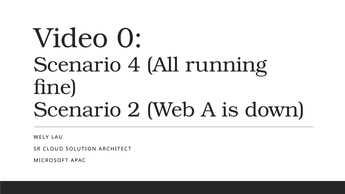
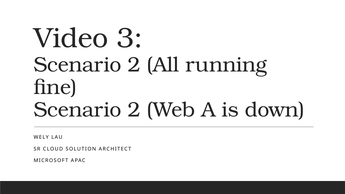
0: 0 -> 3
4 at (134, 65): 4 -> 2
